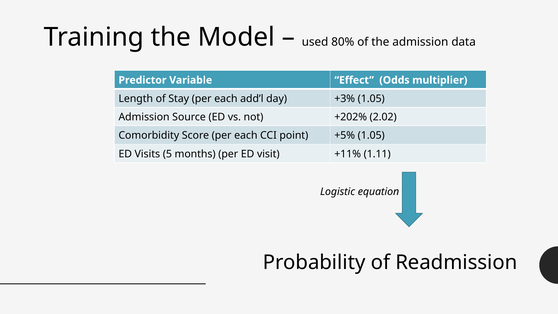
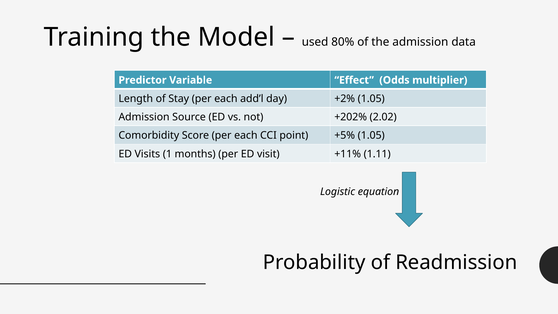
+3%: +3% -> +2%
5: 5 -> 1
